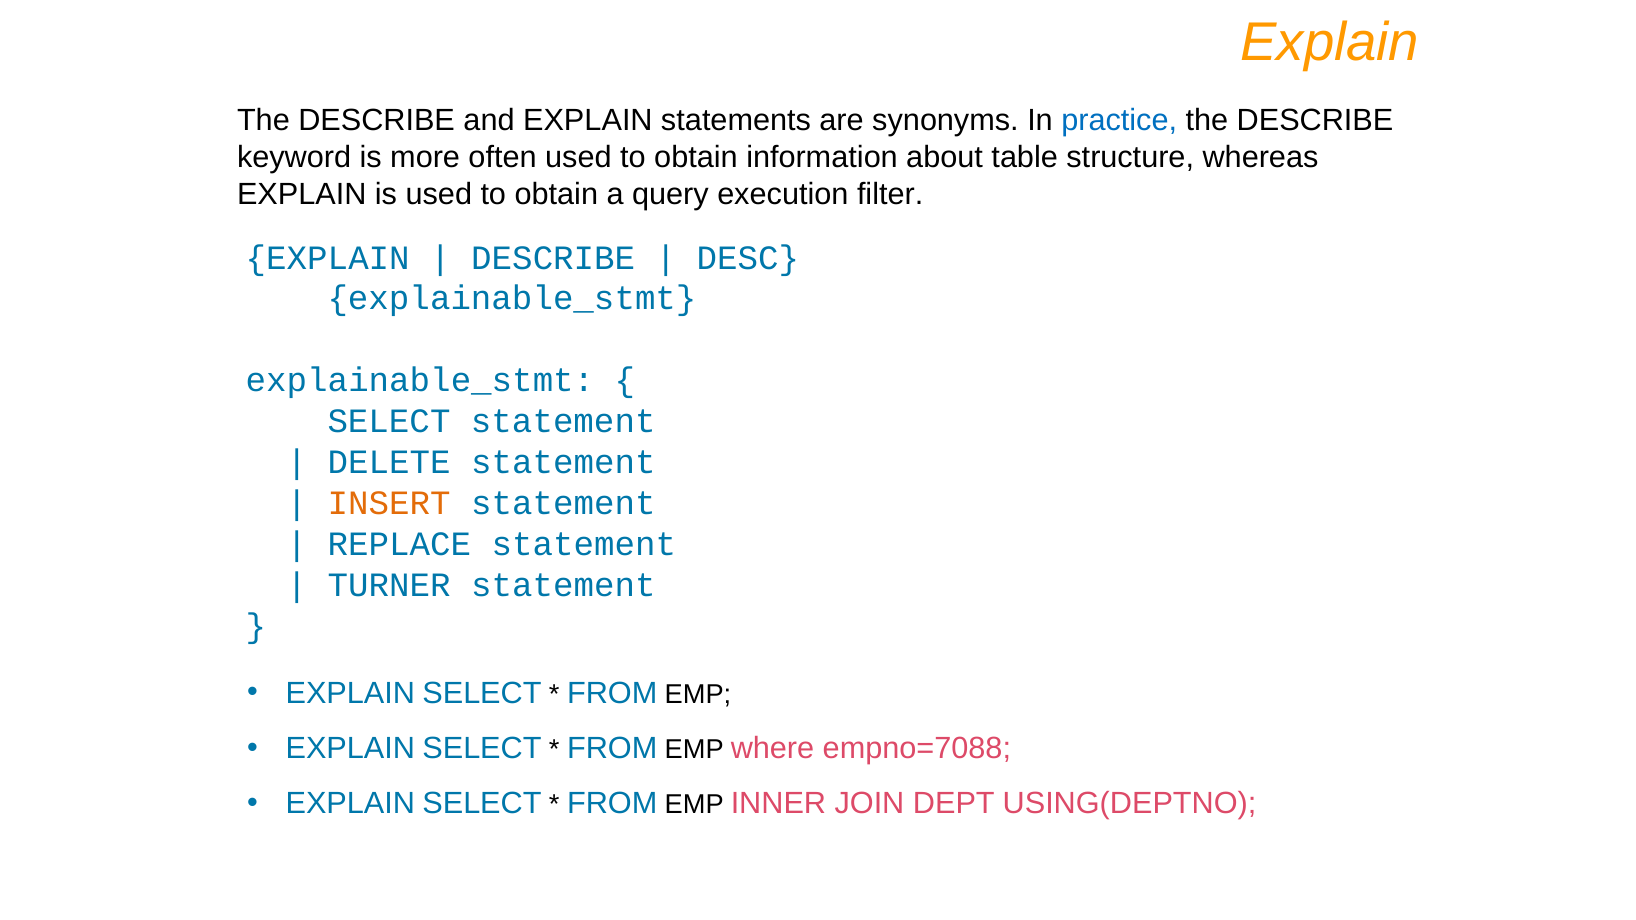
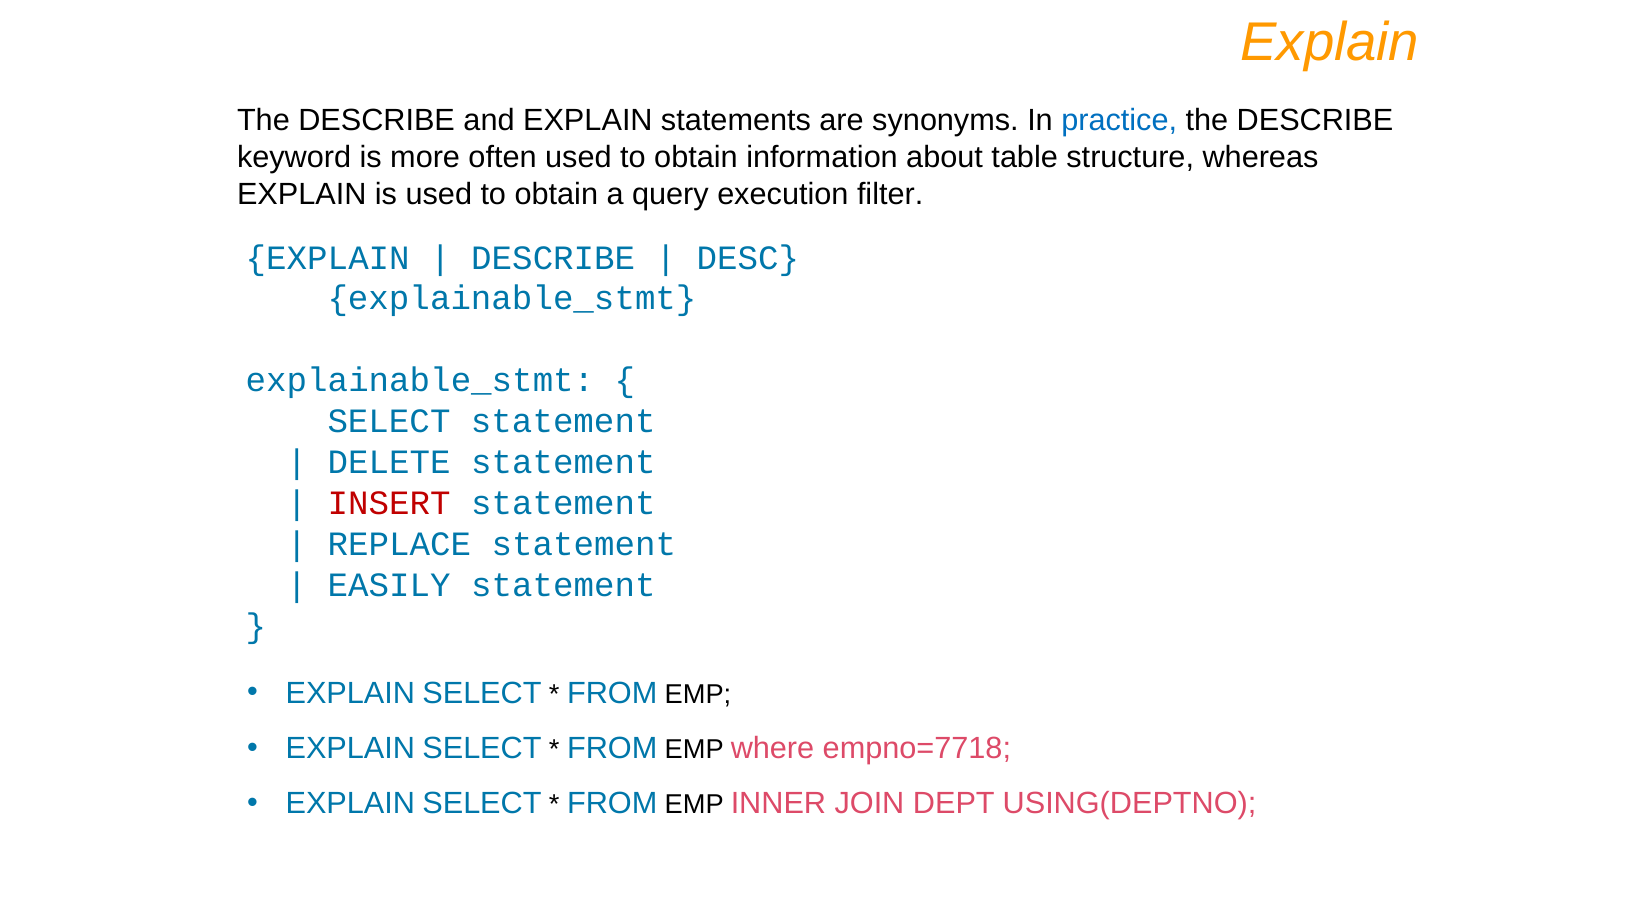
INSERT colour: orange -> red
TURNER: TURNER -> EASILY
empno=7088: empno=7088 -> empno=7718
